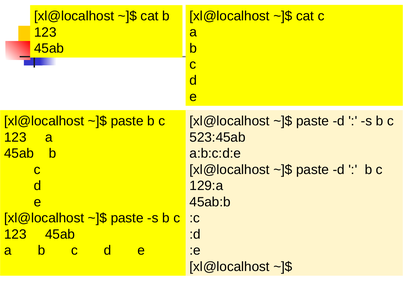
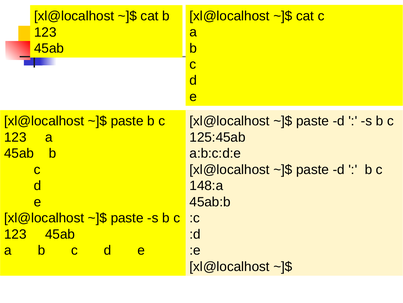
523:45ab: 523:45ab -> 125:45ab
129:a: 129:a -> 148:a
